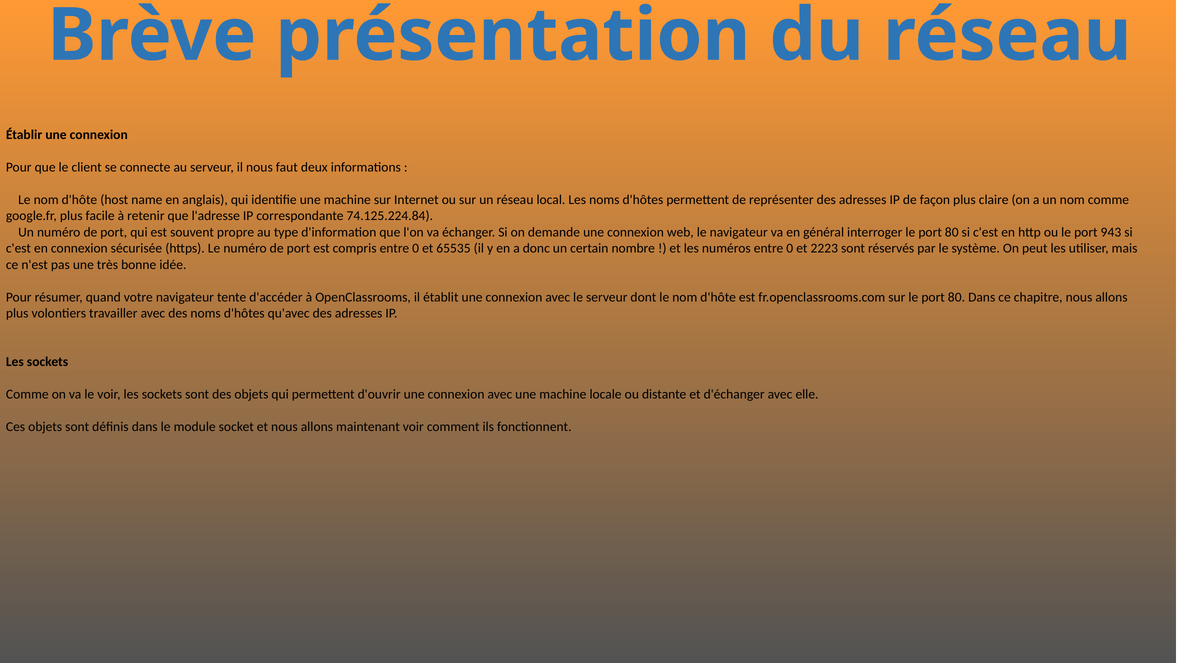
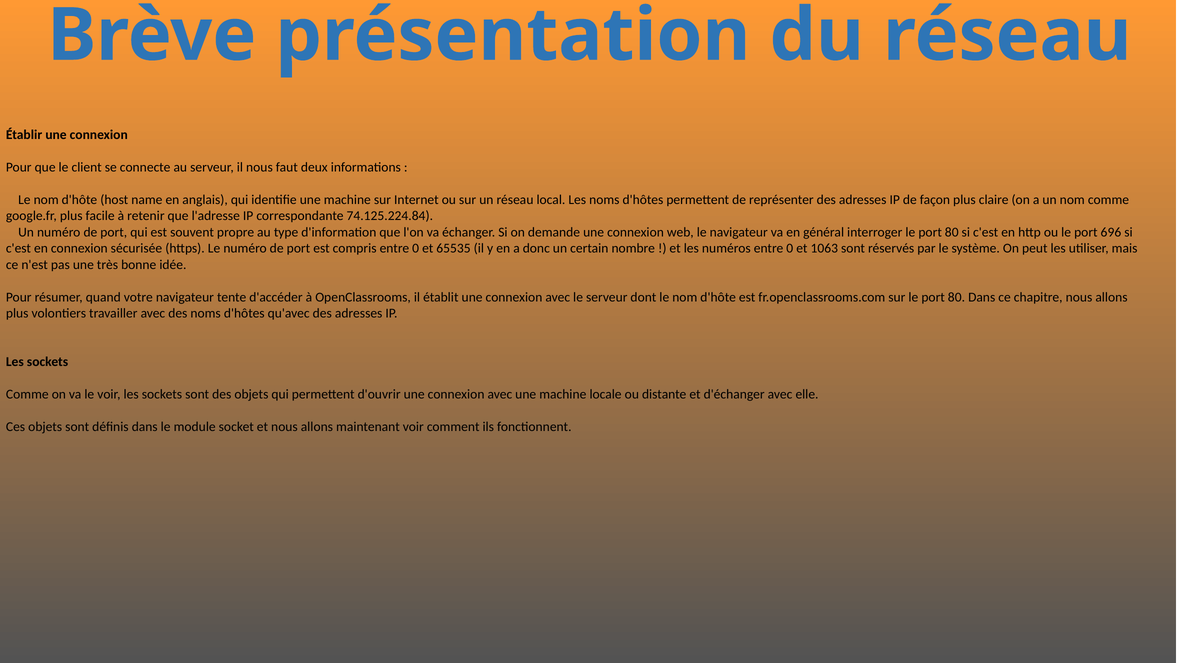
943: 943 -> 696
2223: 2223 -> 1063
